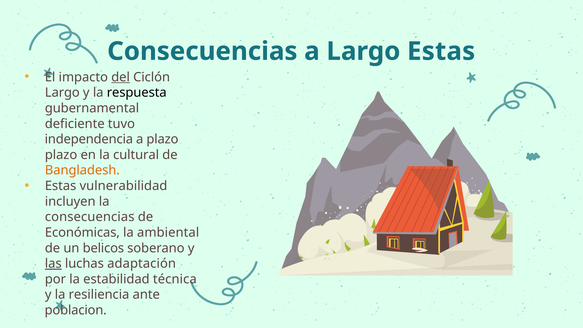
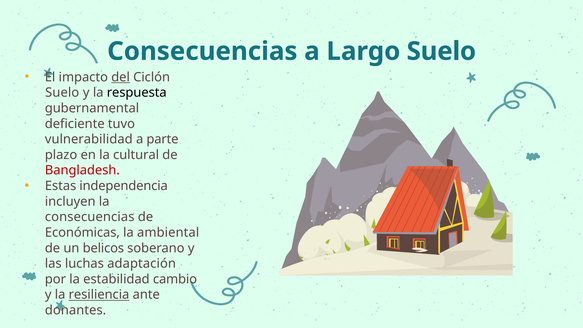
Largo Estas: Estas -> Suelo
Largo at (62, 93): Largo -> Suelo
independencia: independencia -> vulnerabilidad
a plazo: plazo -> parte
Bangladesh colour: orange -> red
vulnerabilidad: vulnerabilidad -> independencia
las underline: present -> none
técnica: técnica -> cambio
resiliencia underline: none -> present
poblacion: poblacion -> donantes
